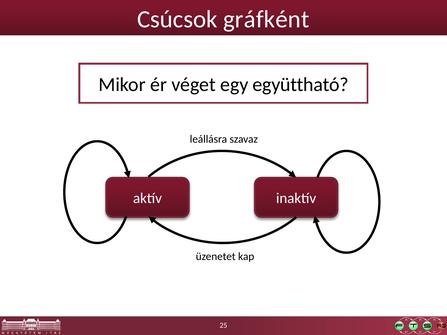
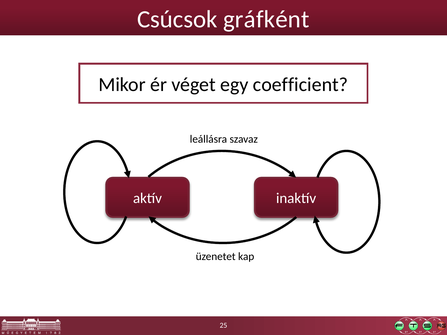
együttható: együttható -> coefficient
